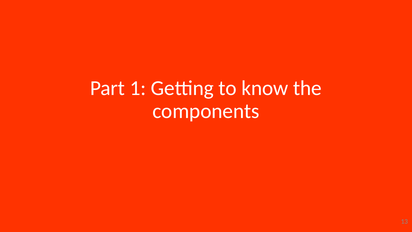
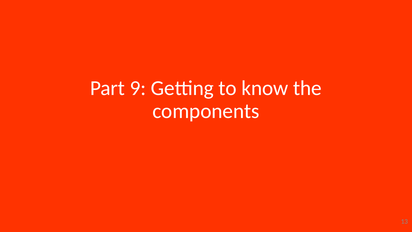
1: 1 -> 9
